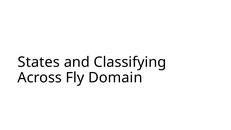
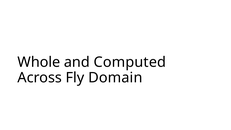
States: States -> Whole
Classifying: Classifying -> Computed
